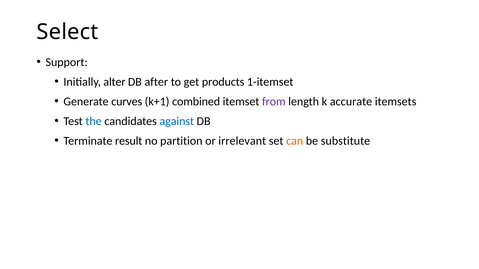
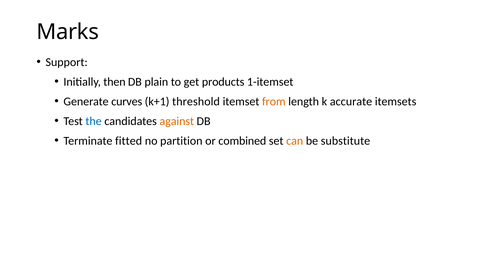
Select: Select -> Marks
alter: alter -> then
after: after -> plain
combined: combined -> threshold
from colour: purple -> orange
against colour: blue -> orange
result: result -> fitted
irrelevant: irrelevant -> combined
